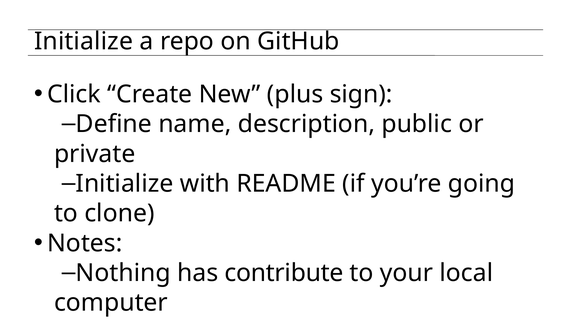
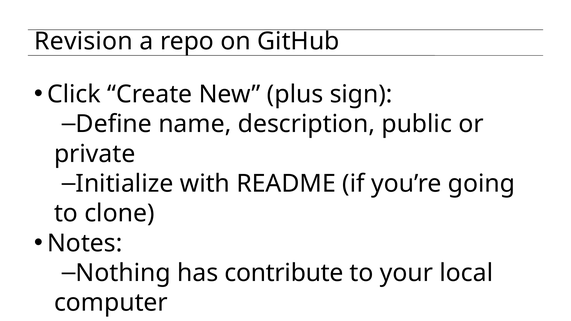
Initialize at (84, 41): Initialize -> Revision
